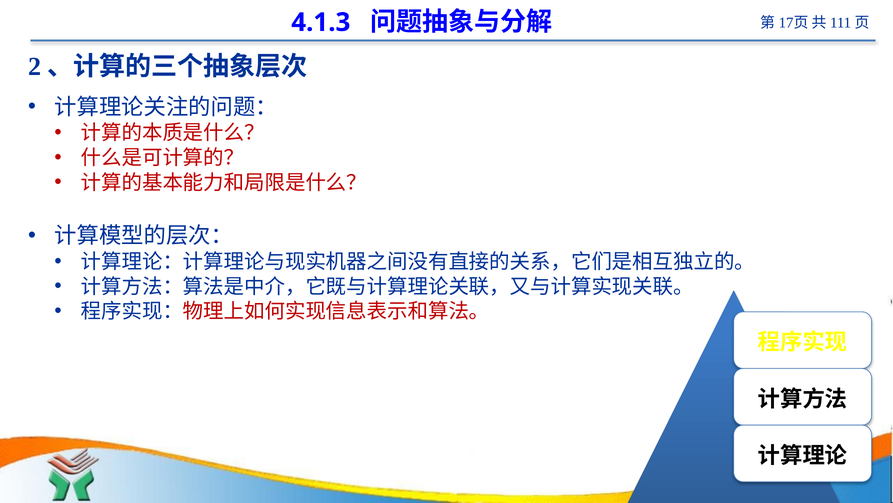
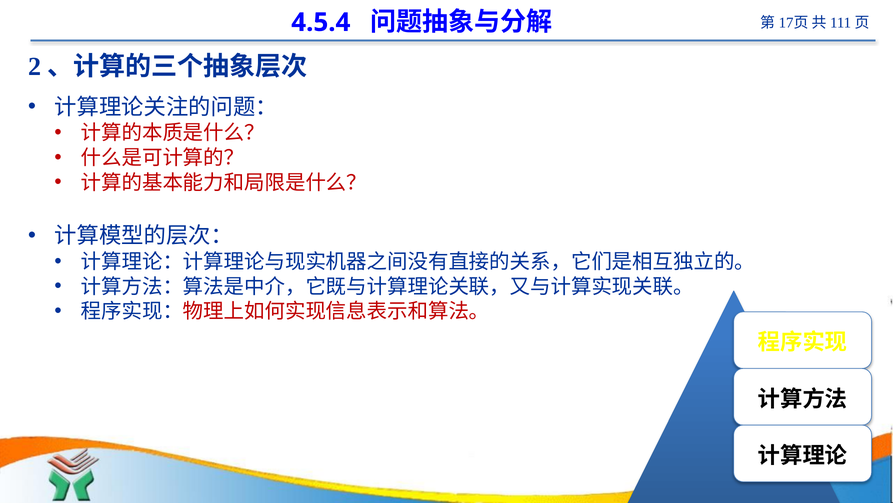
4.1.3: 4.1.3 -> 4.5.4
